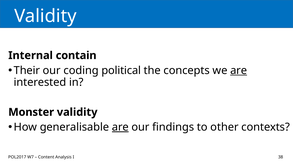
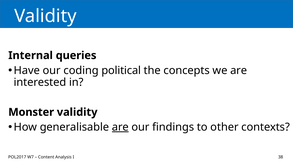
contain: contain -> queries
Their: Their -> Have
are at (239, 70) underline: present -> none
